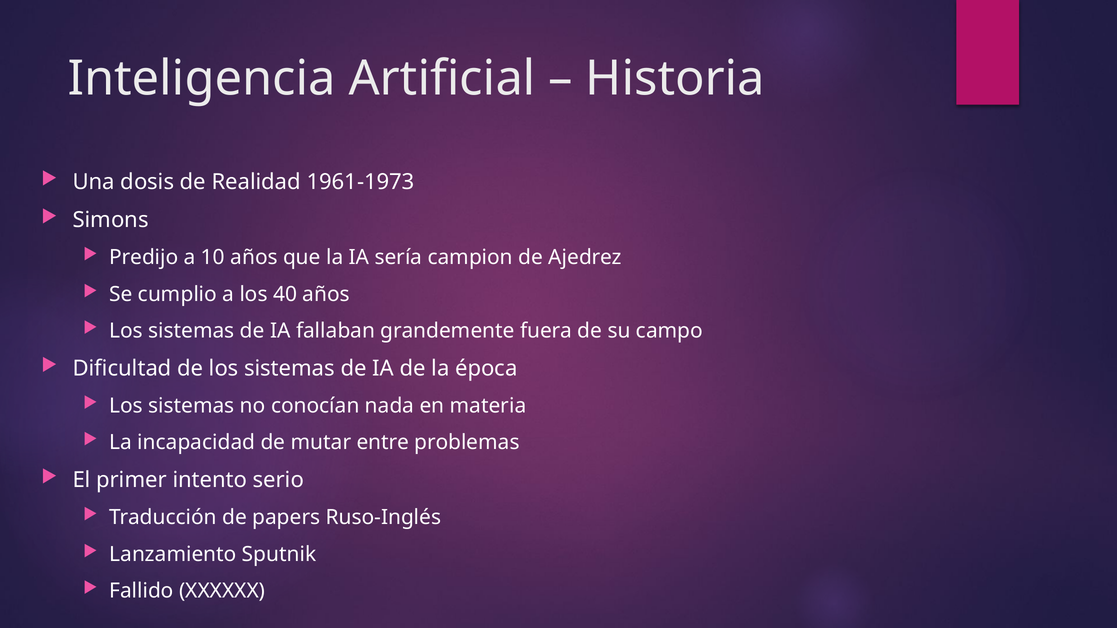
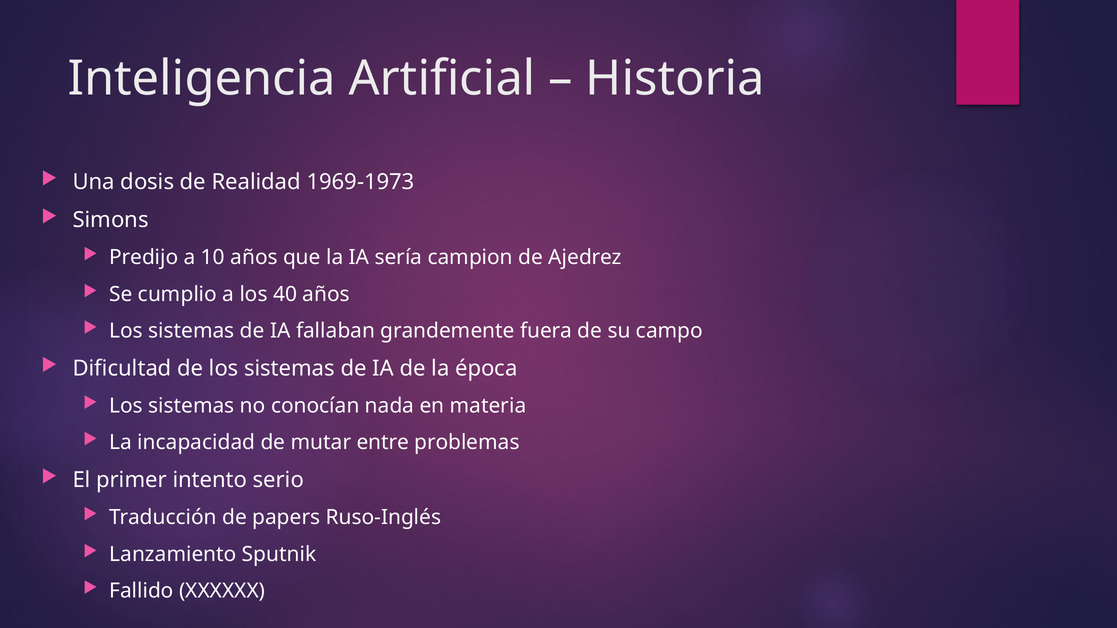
1961-1973: 1961-1973 -> 1969-1973
